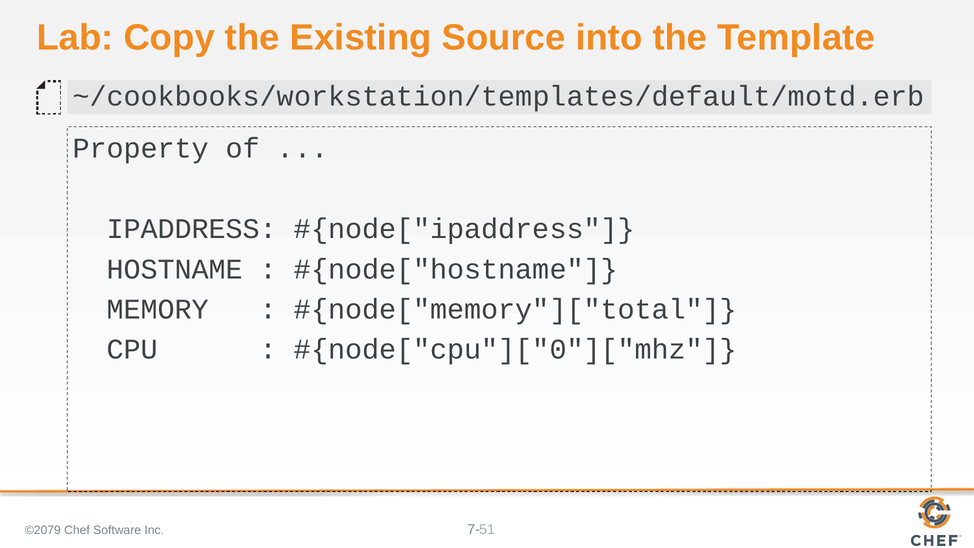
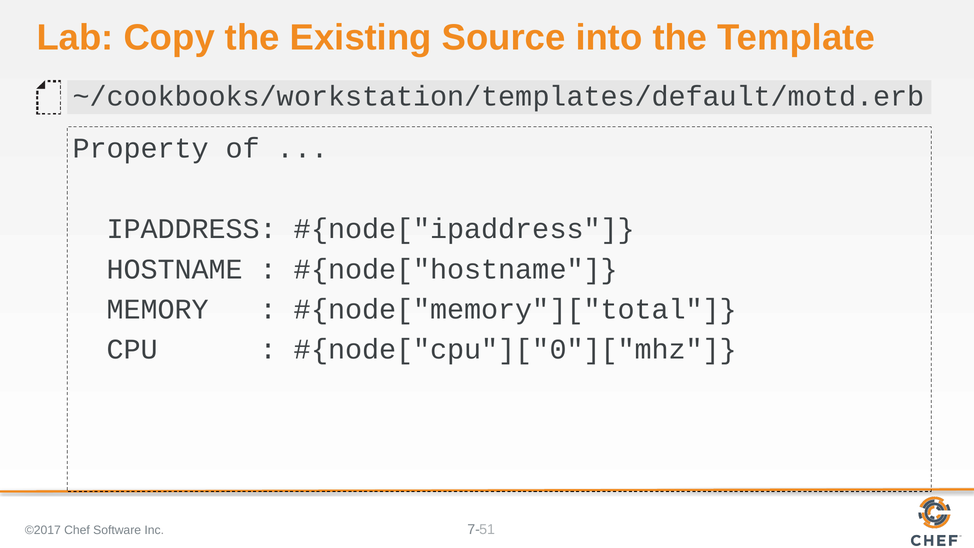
©2079: ©2079 -> ©2017
